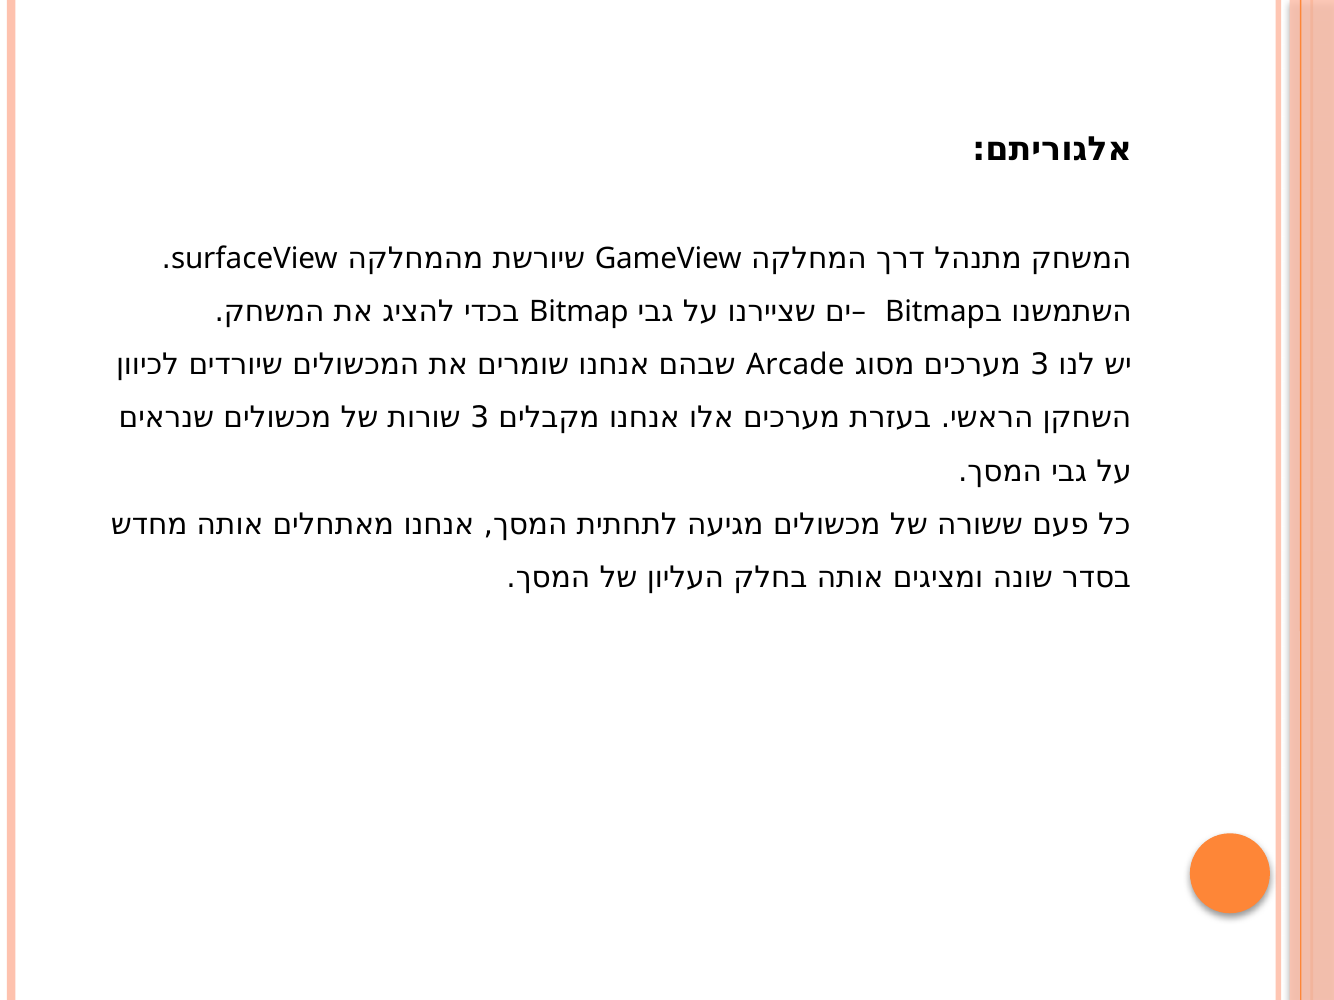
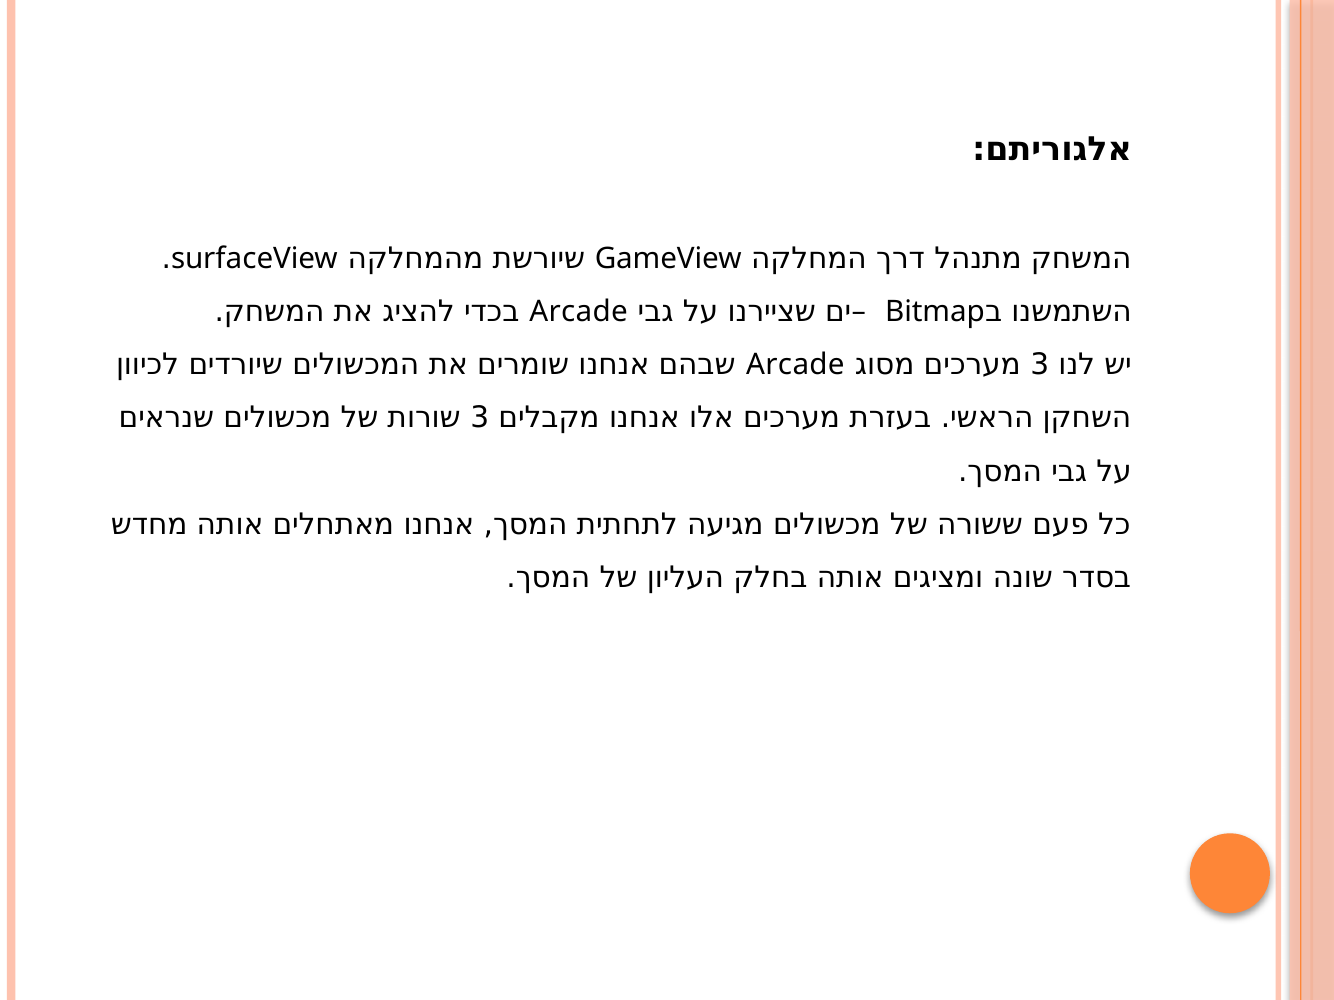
Bitmap at (579, 312): Bitmap -> Arcade
